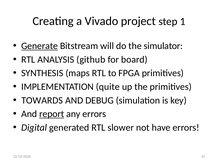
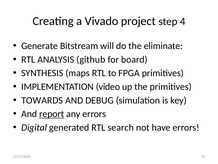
1: 1 -> 4
Generate underline: present -> none
simulator: simulator -> eliminate
quite: quite -> video
slower: slower -> search
